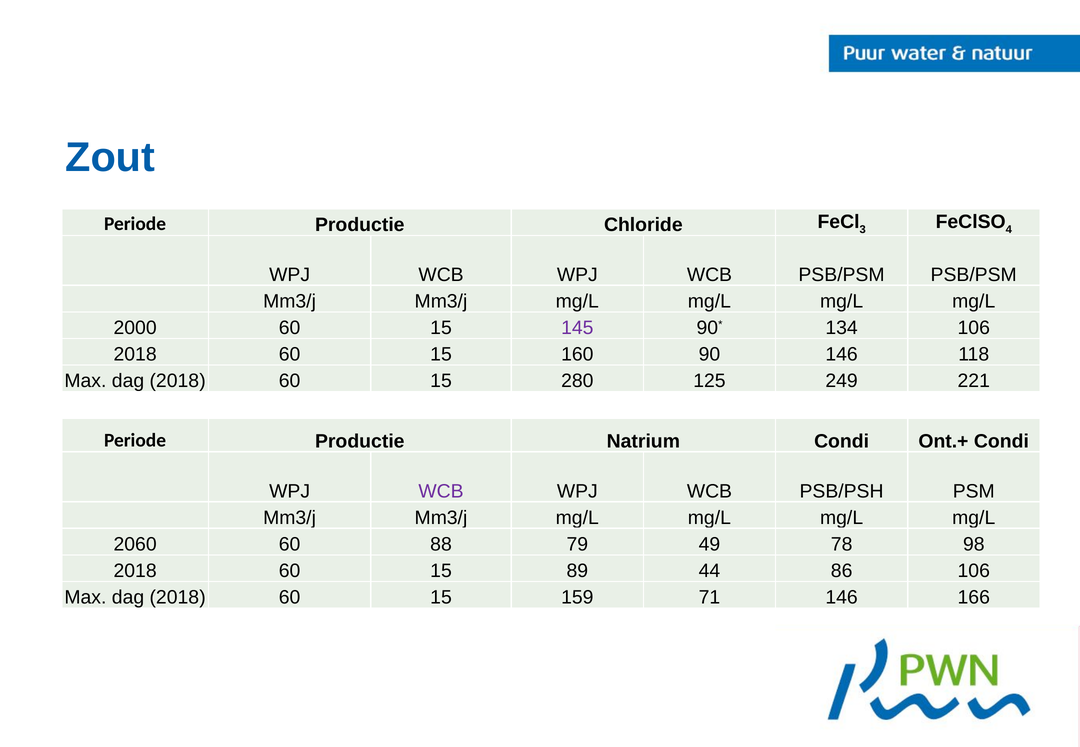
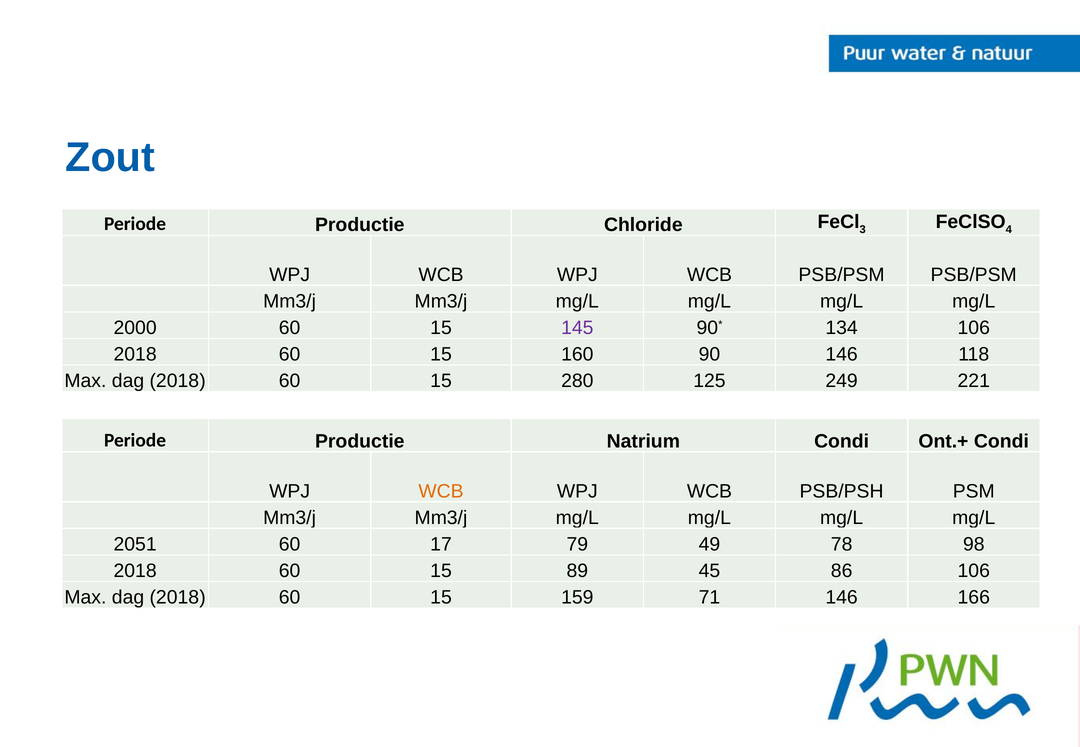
WCB at (441, 492) colour: purple -> orange
2060: 2060 -> 2051
88: 88 -> 17
44: 44 -> 45
